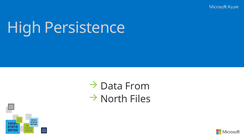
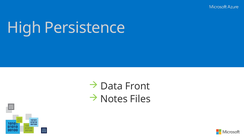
From: From -> Front
North: North -> Notes
